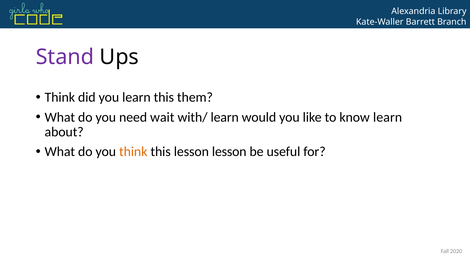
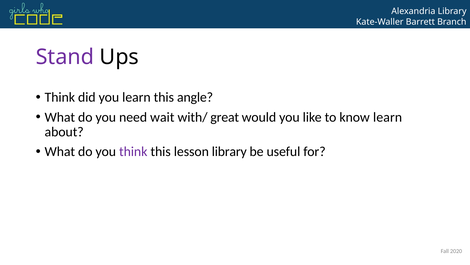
them: them -> angle
with/ learn: learn -> great
think at (133, 151) colour: orange -> purple
lesson lesson: lesson -> library
